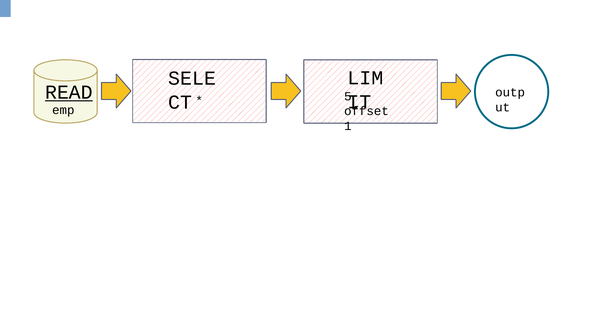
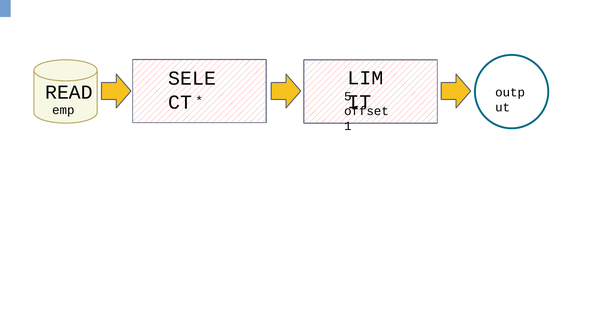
READ underline: present -> none
